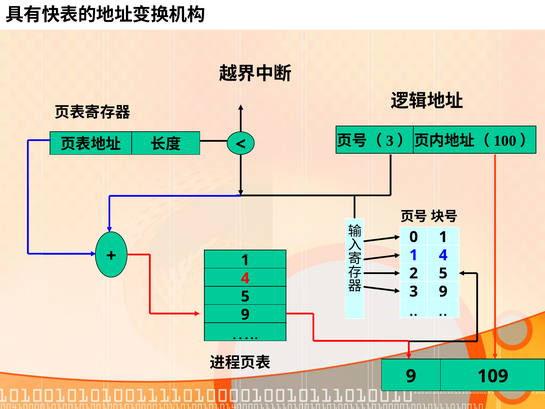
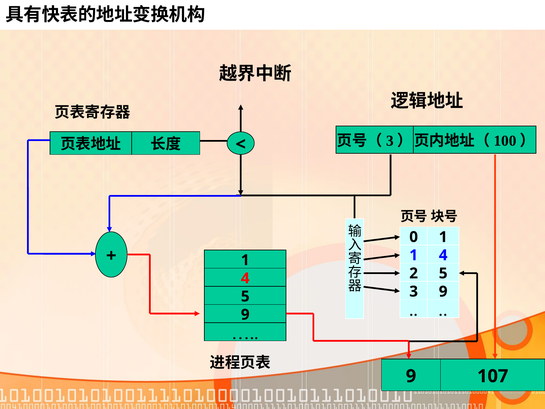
109: 109 -> 107
